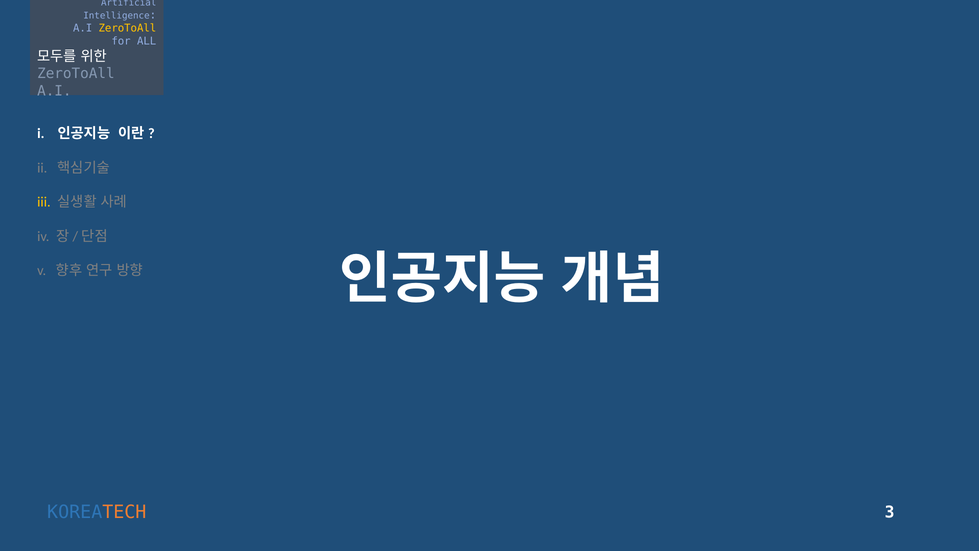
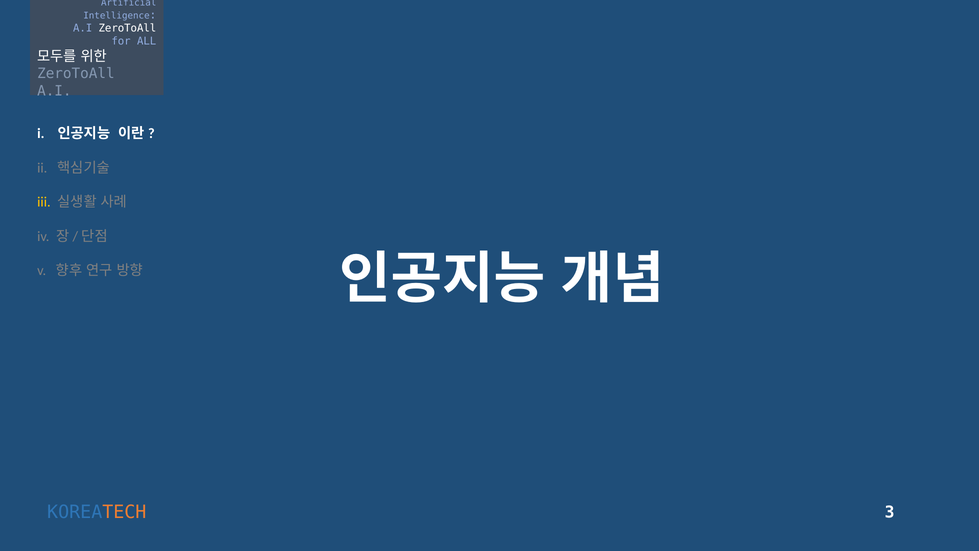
ZeroToAll at (127, 28) colour: yellow -> white
